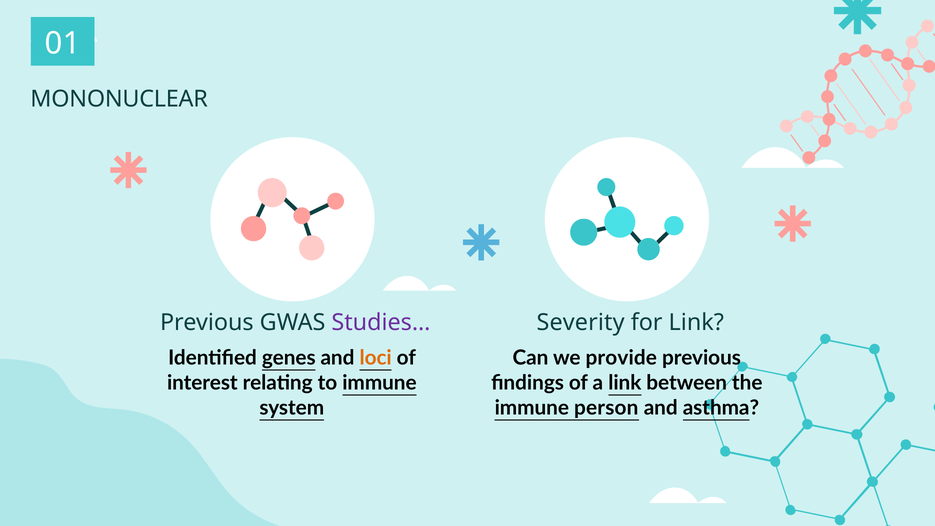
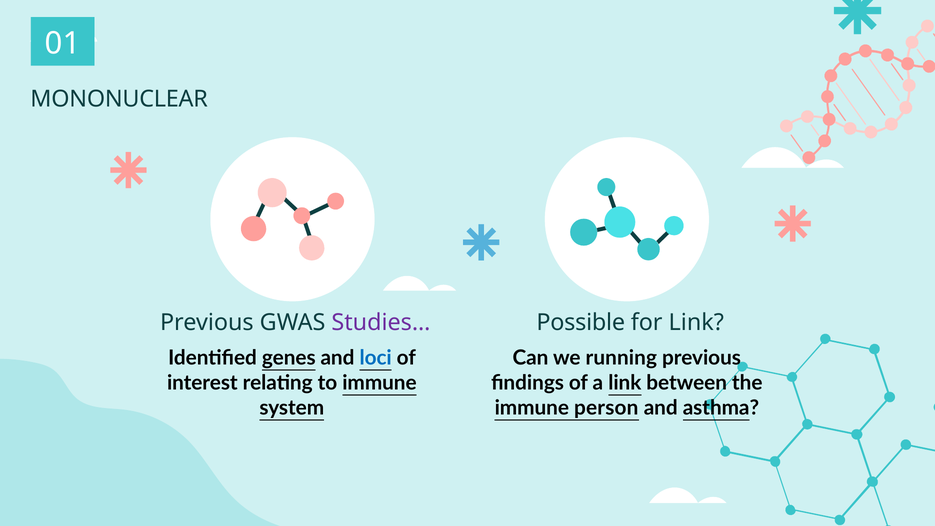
Severity: Severity -> Possible
loci colour: orange -> blue
provide: provide -> running
